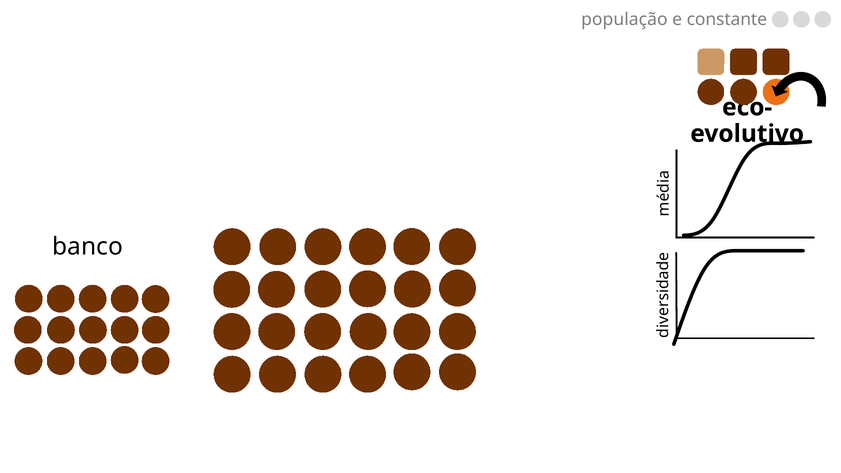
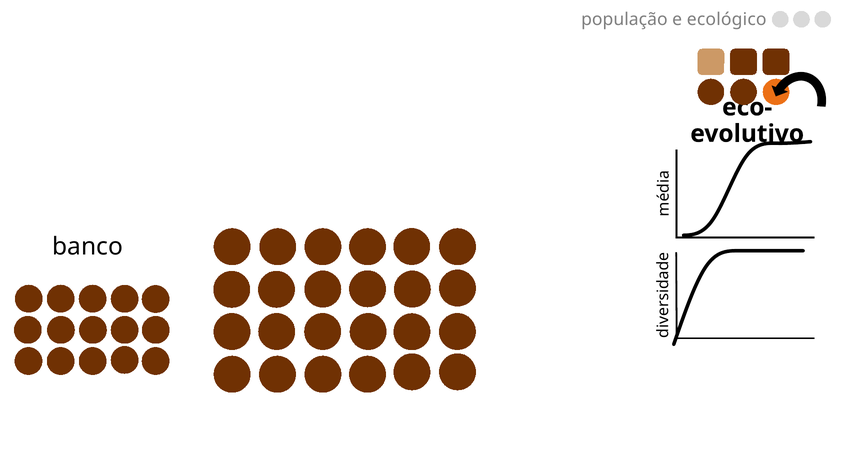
constante: constante -> ecológico
